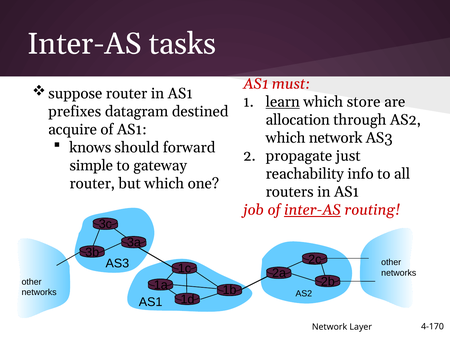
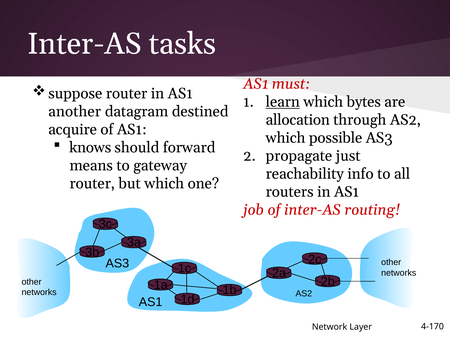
store: store -> bytes
prefixes: prefixes -> another
which network: network -> possible
simple: simple -> means
inter-AS at (312, 210) underline: present -> none
